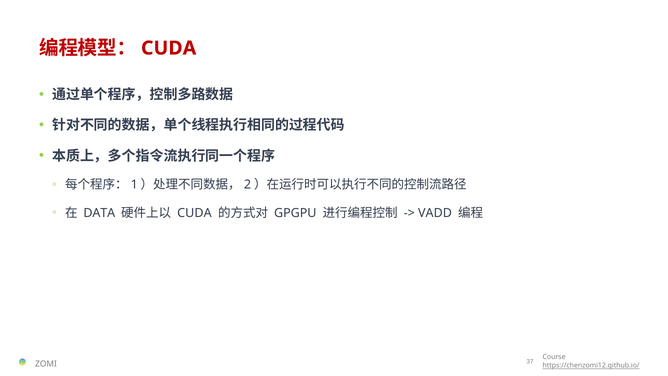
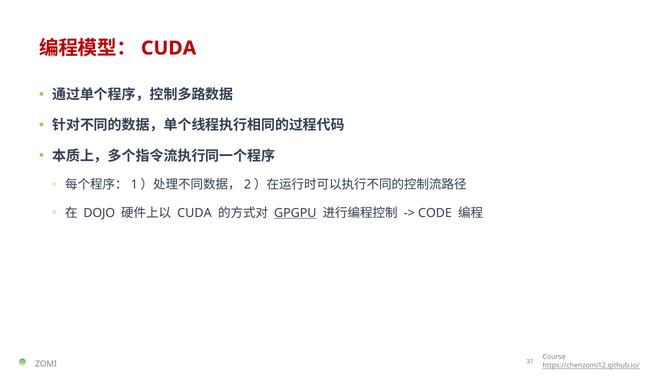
DATA: DATA -> DOJO
GPGPU underline: none -> present
VADD: VADD -> CODE
